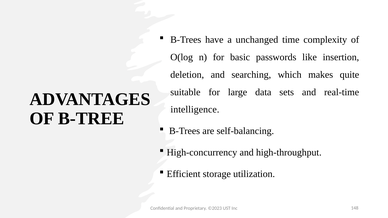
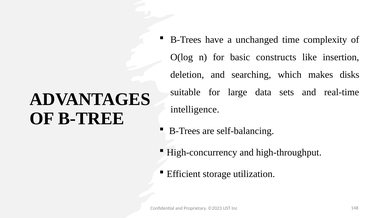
passwords: passwords -> constructs
quite: quite -> disks
